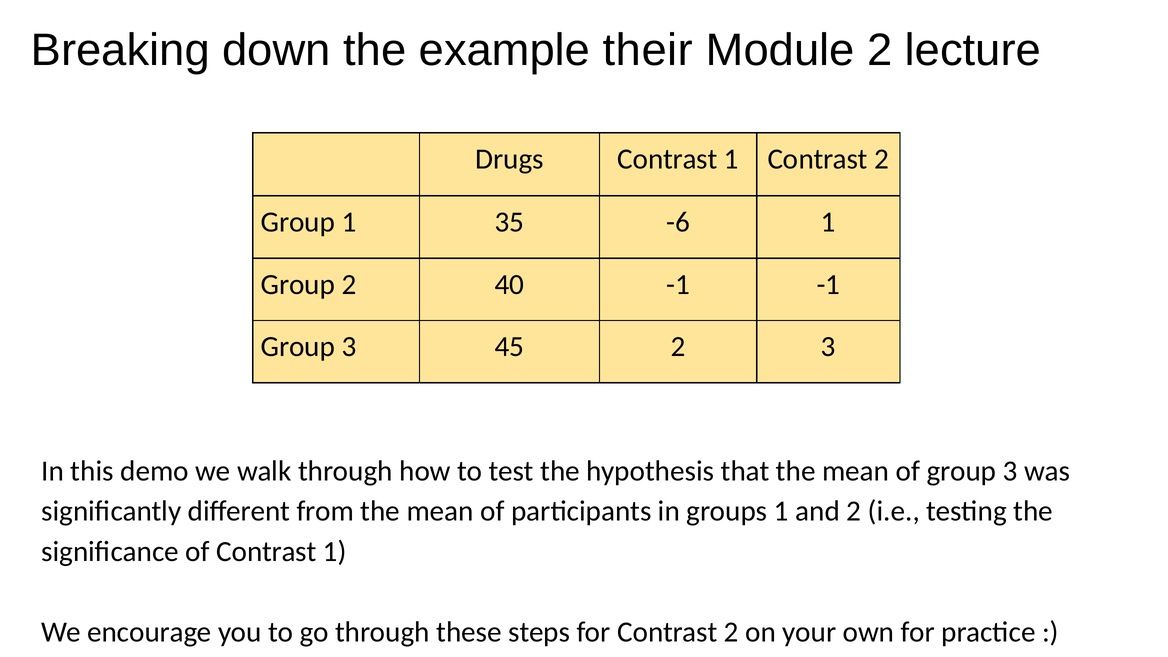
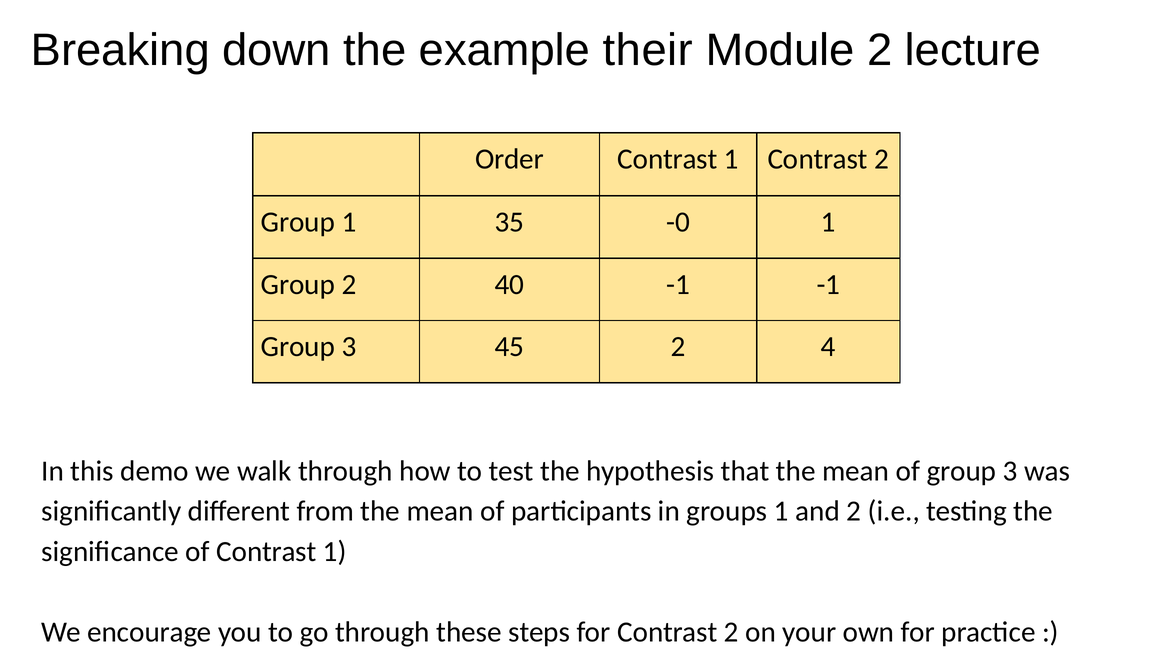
Drugs: Drugs -> Order
-6: -6 -> -0
2 3: 3 -> 4
